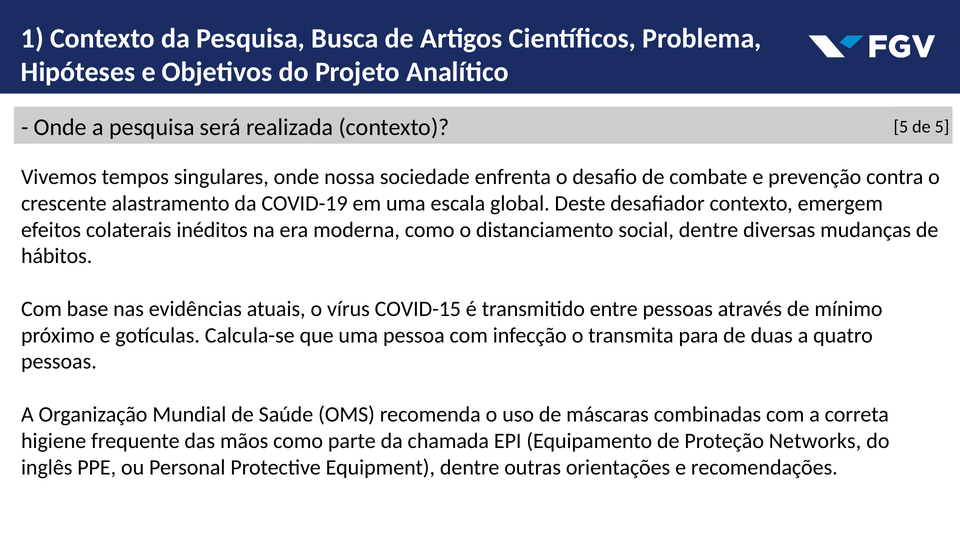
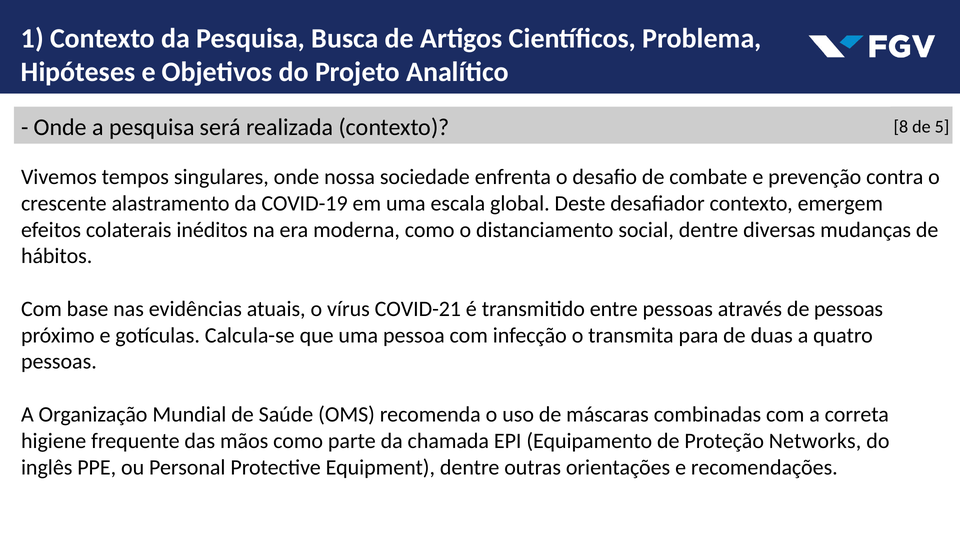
5 at (901, 127): 5 -> 8
COVID-15: COVID-15 -> COVID-21
de mínimo: mínimo -> pessoas
